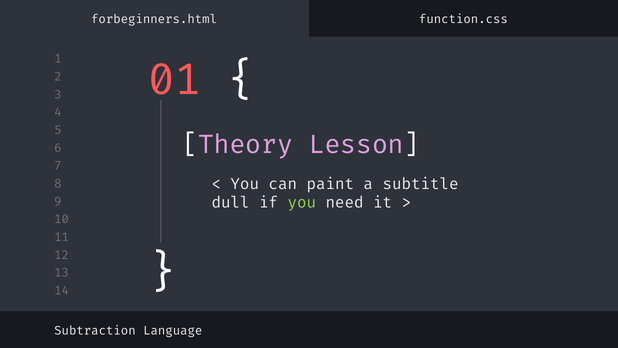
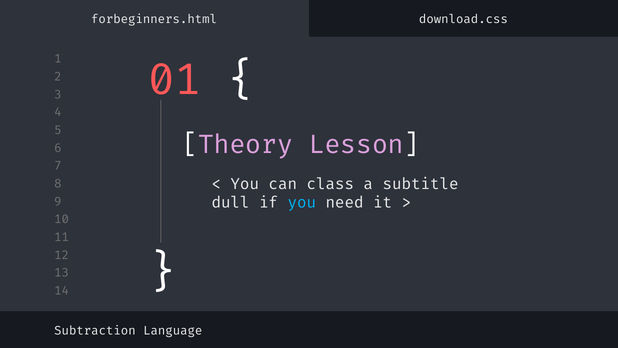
function.css: function.css -> download.css
paint: paint -> class
you at (302, 202) colour: light green -> light blue
